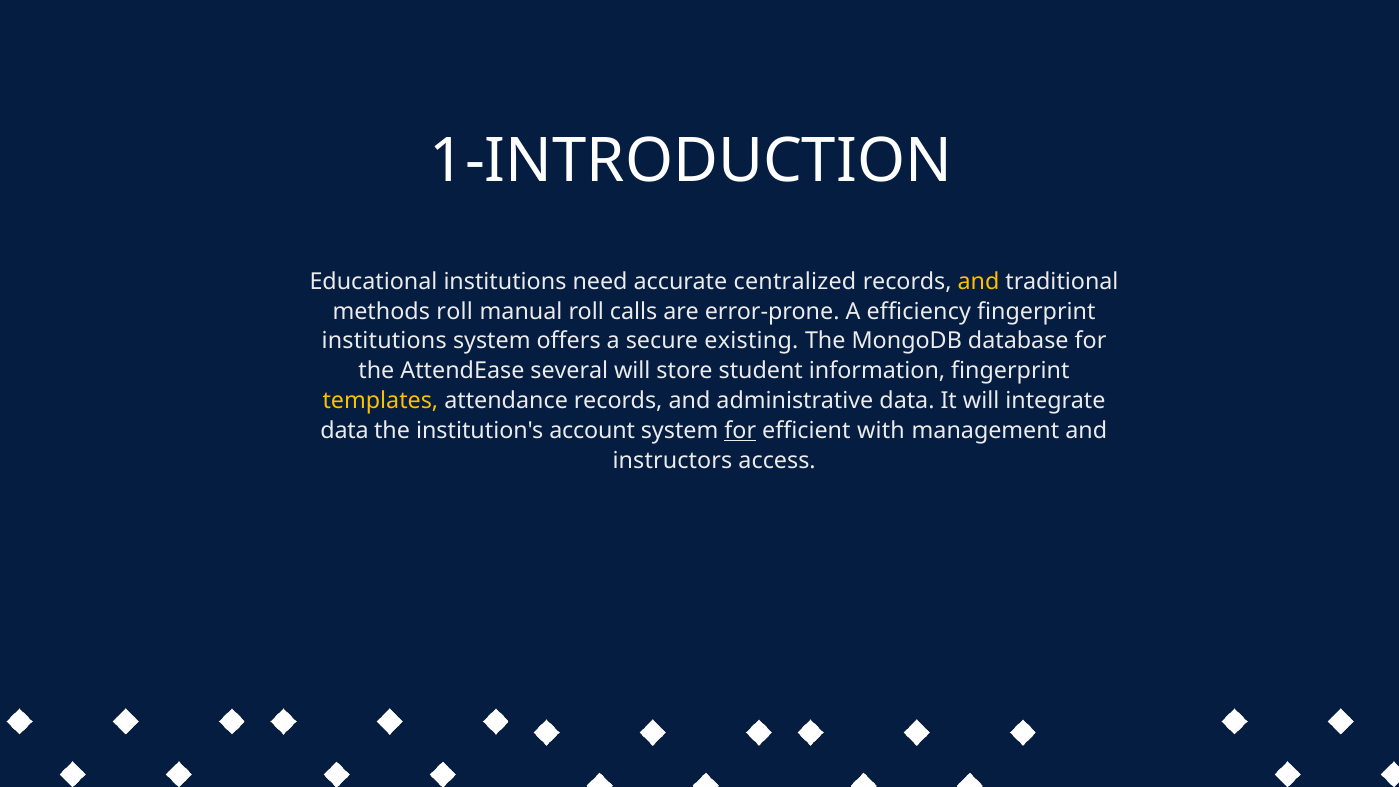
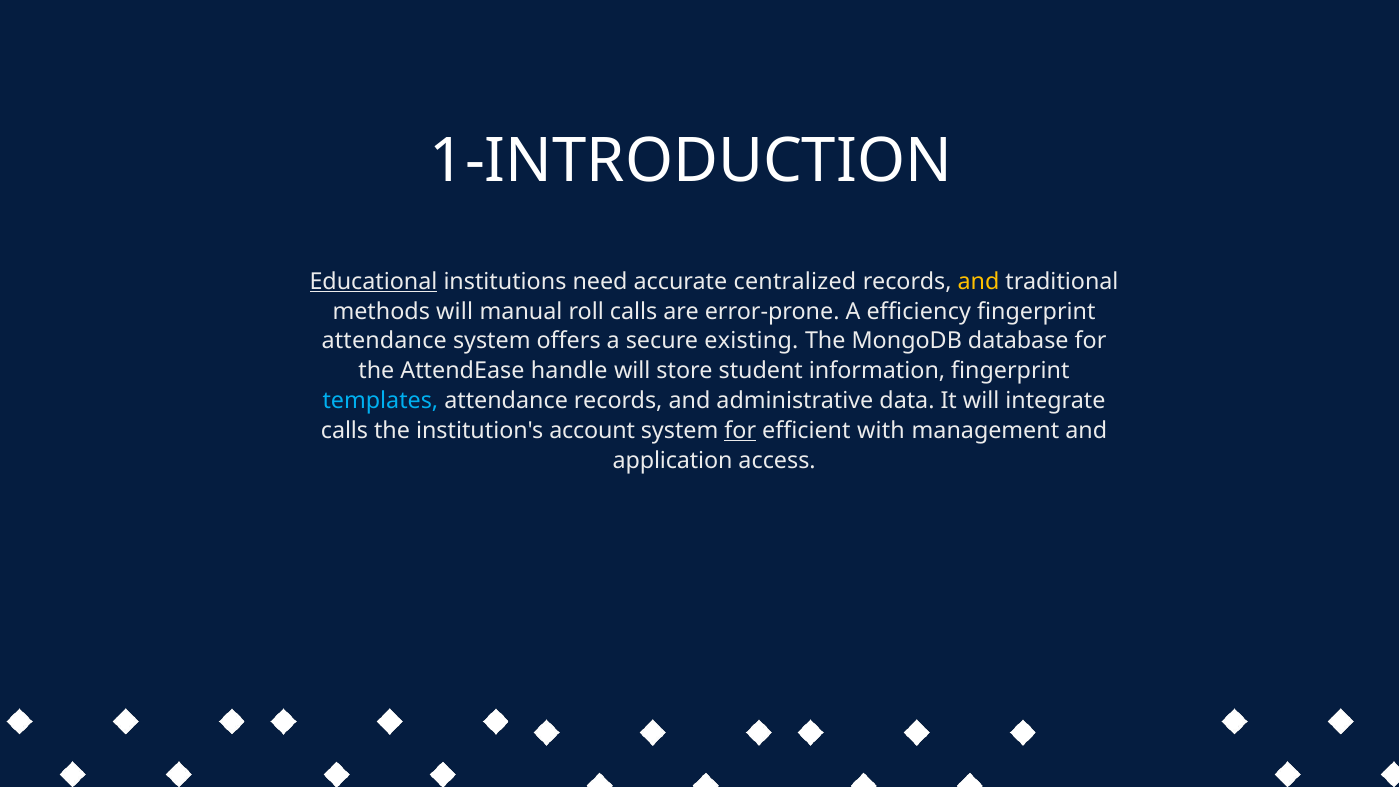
Educational underline: none -> present
methods roll: roll -> will
institutions at (384, 341): institutions -> attendance
several: several -> handle
templates colour: yellow -> light blue
data at (345, 431): data -> calls
instructors: instructors -> application
